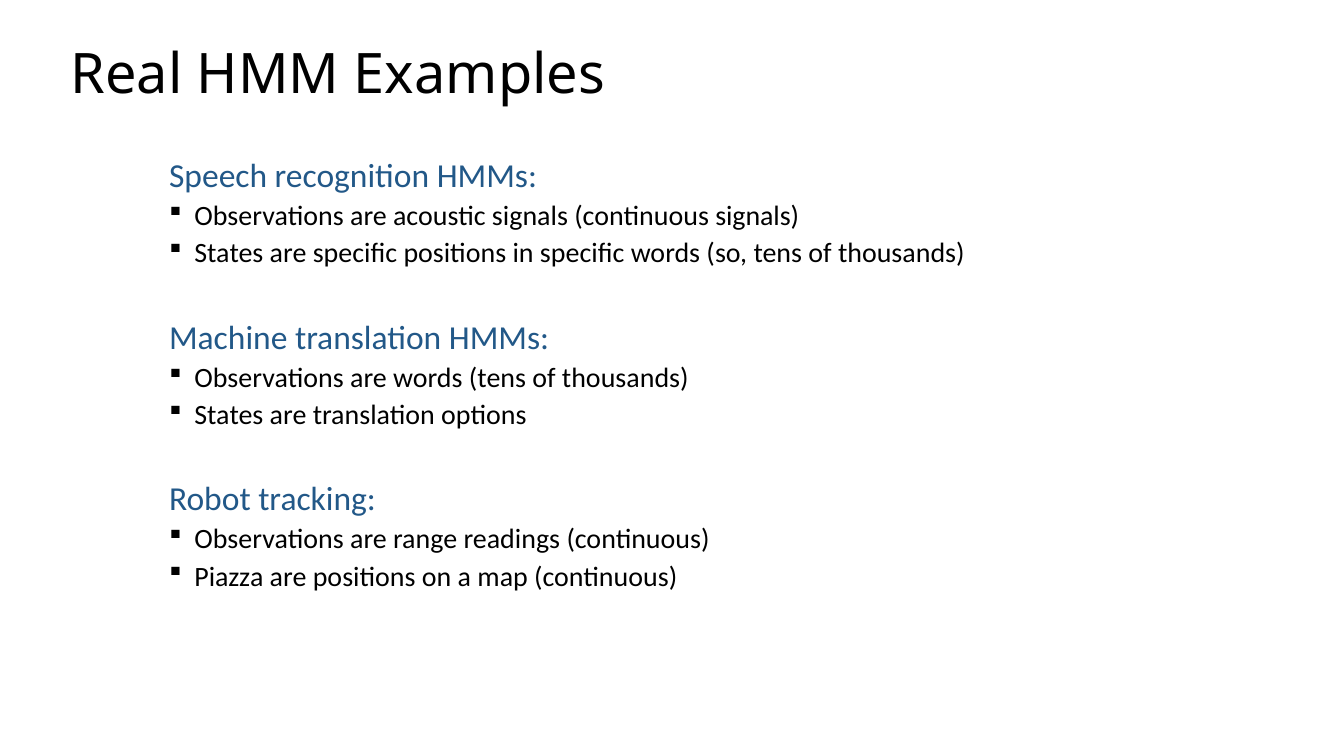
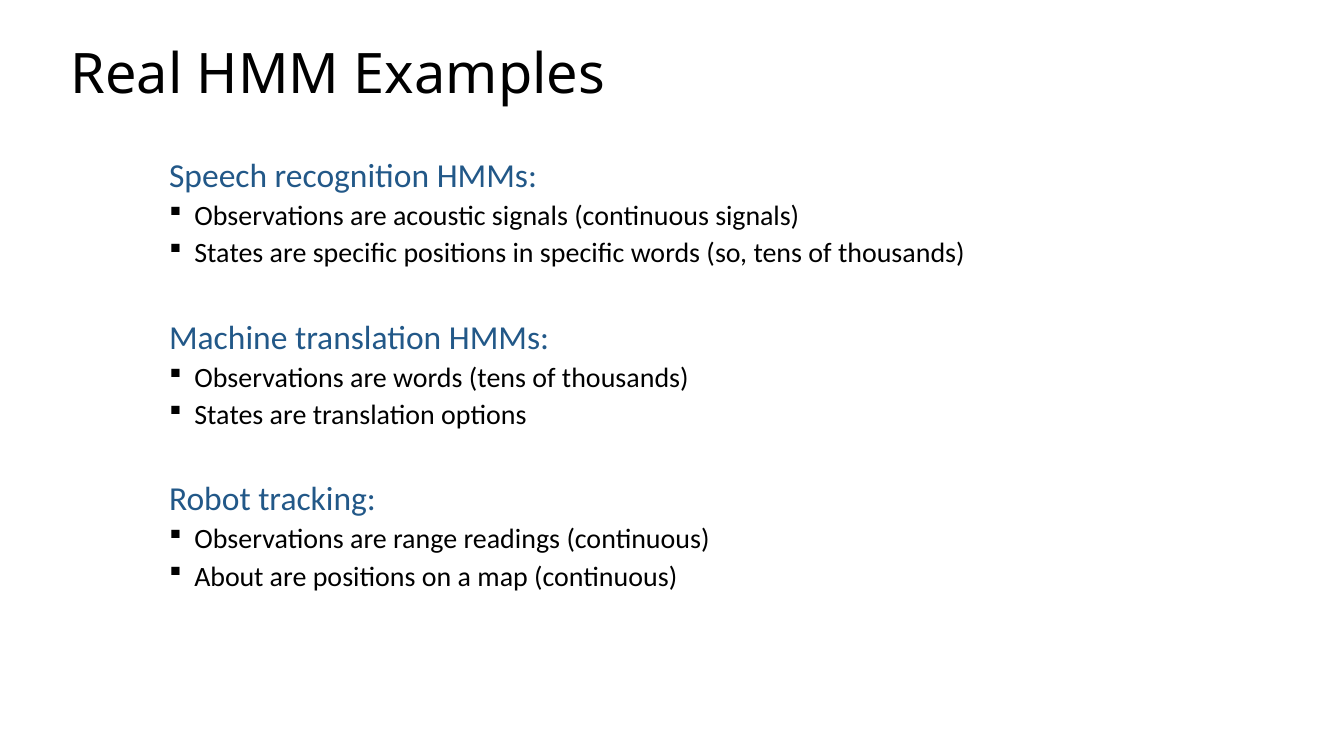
Piazza: Piazza -> About
